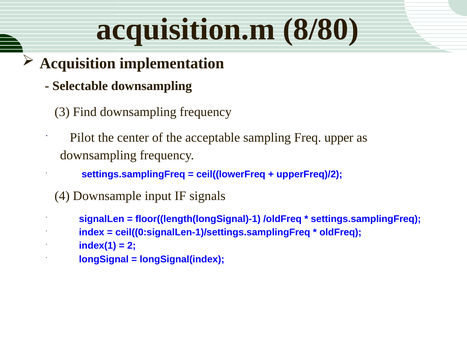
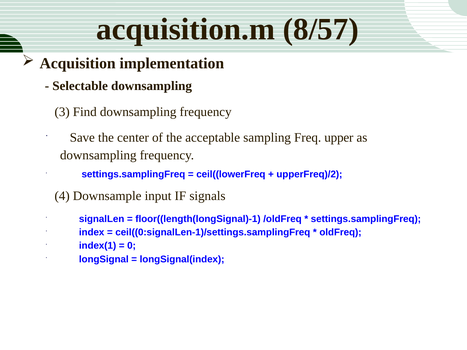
8/80: 8/80 -> 8/57
Pilot: Pilot -> Save
2: 2 -> 0
